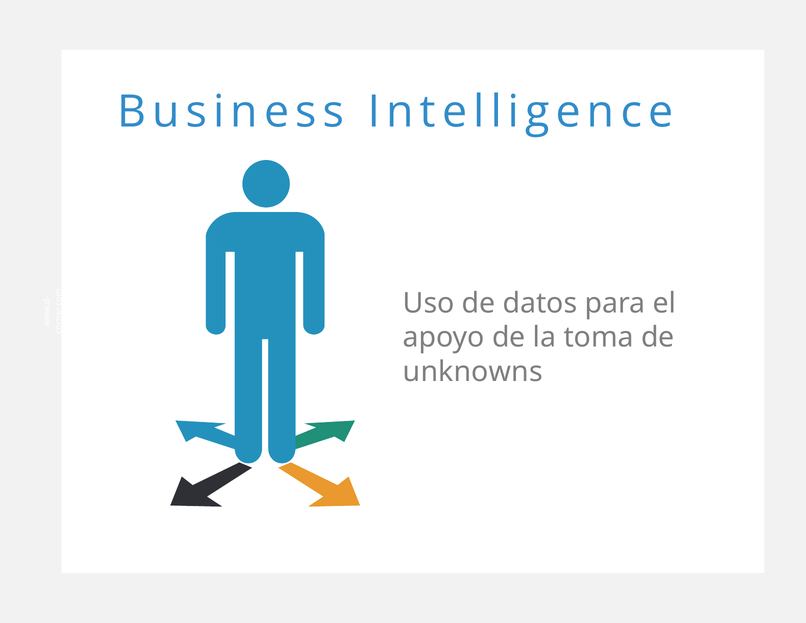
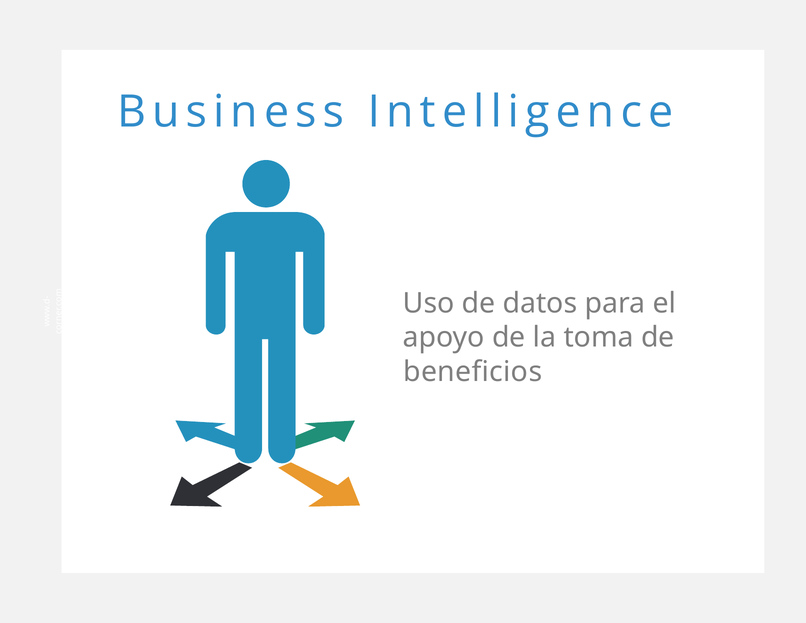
unknowns: unknowns -> beneficios
